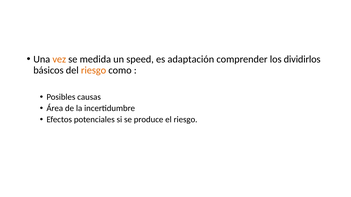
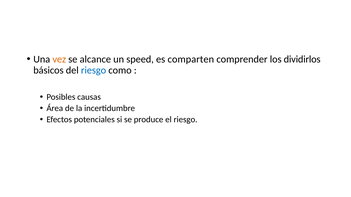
medida: medida -> alcance
adaptación: adaptación -> comparten
riesgo at (94, 70) colour: orange -> blue
